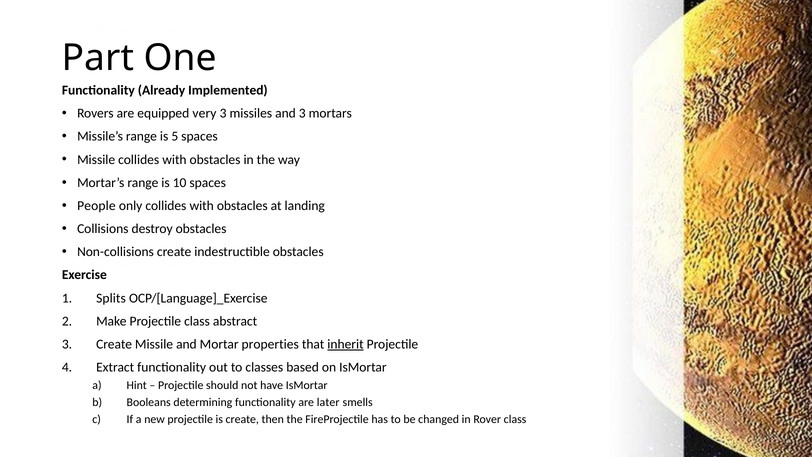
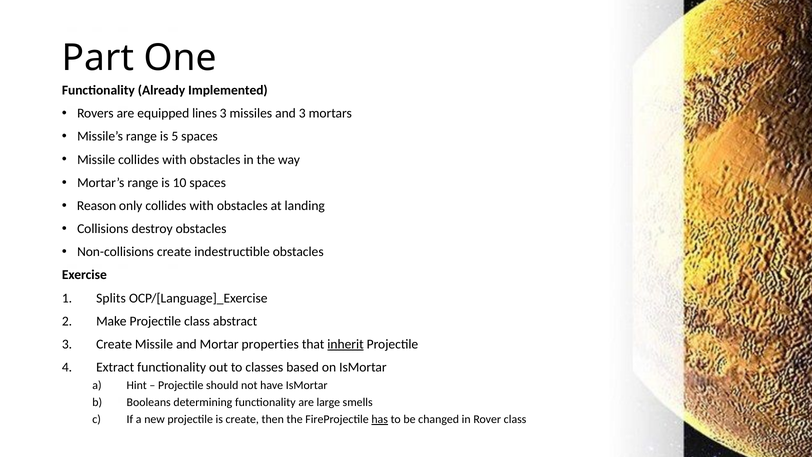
very: very -> lines
People: People -> Reason
later: later -> large
has underline: none -> present
